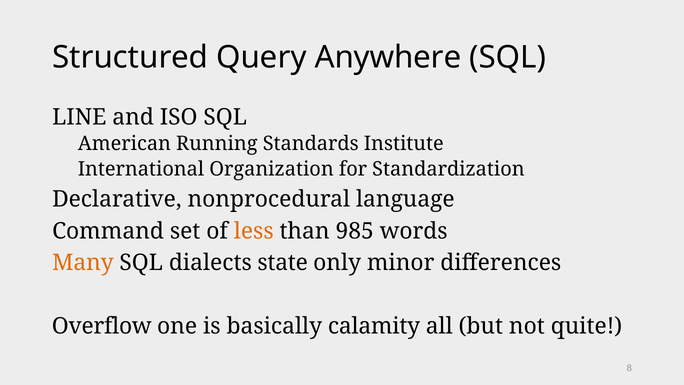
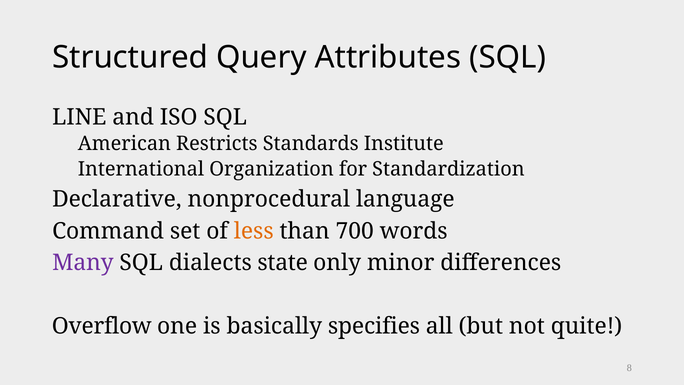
Anywhere: Anywhere -> Attributes
Running: Running -> Restricts
985: 985 -> 700
Many colour: orange -> purple
calamity: calamity -> specifies
